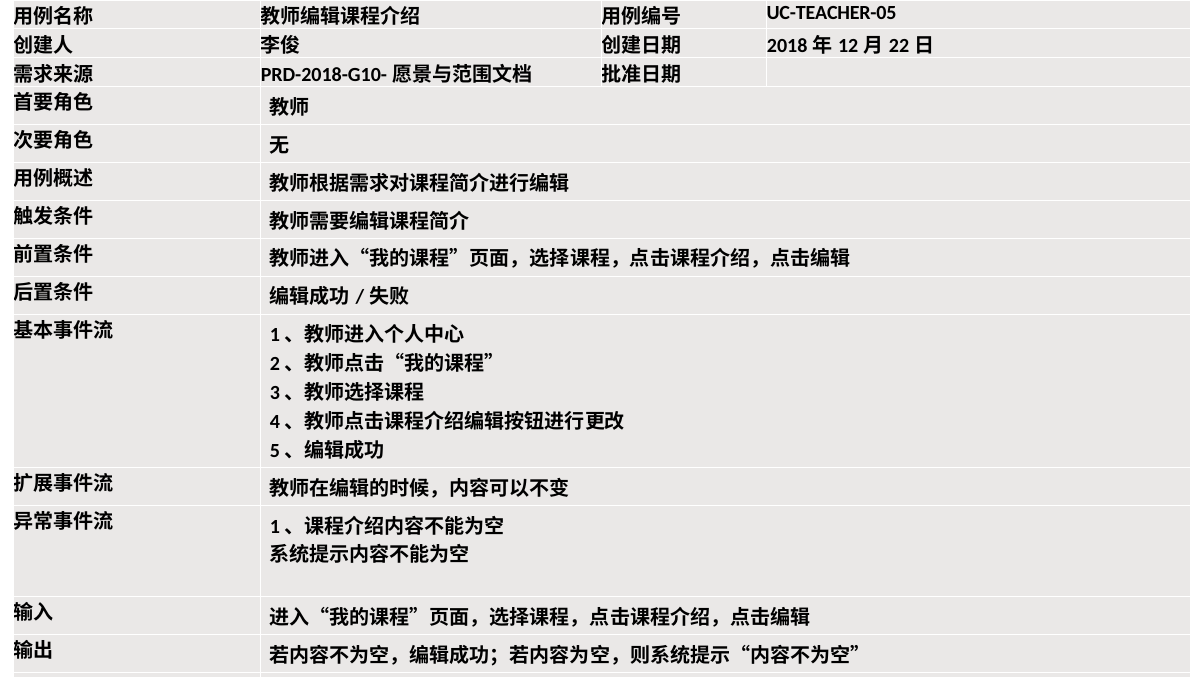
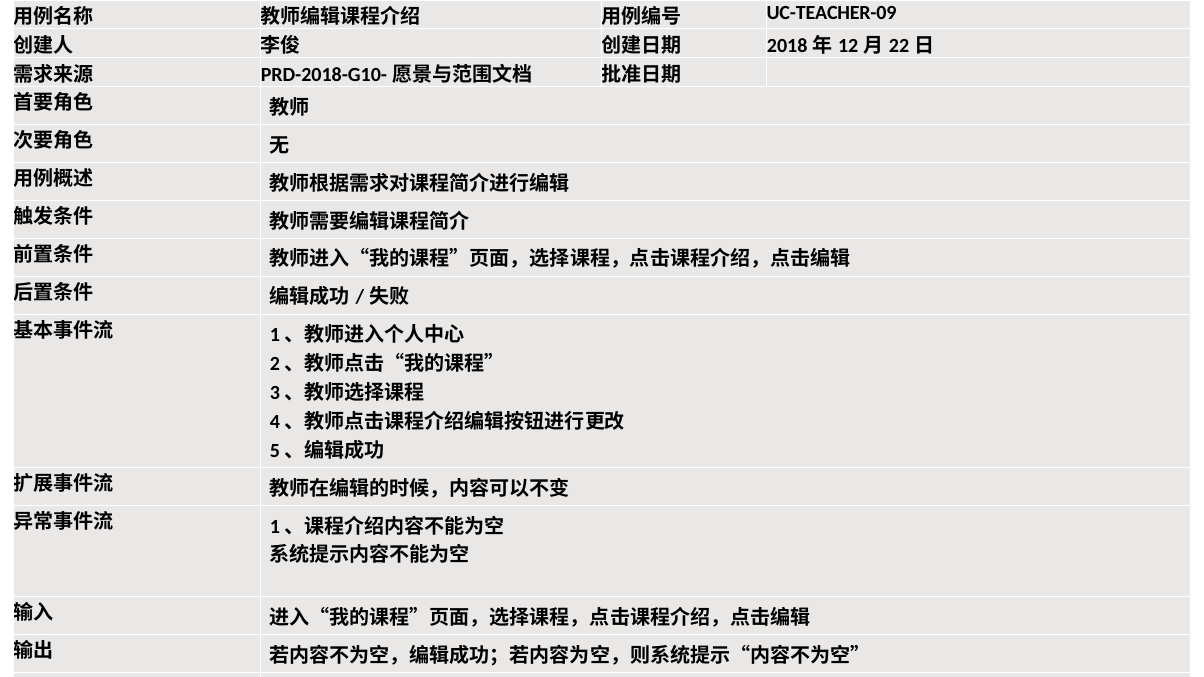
UC-TEACHER-05: UC-TEACHER-05 -> UC-TEACHER-09
